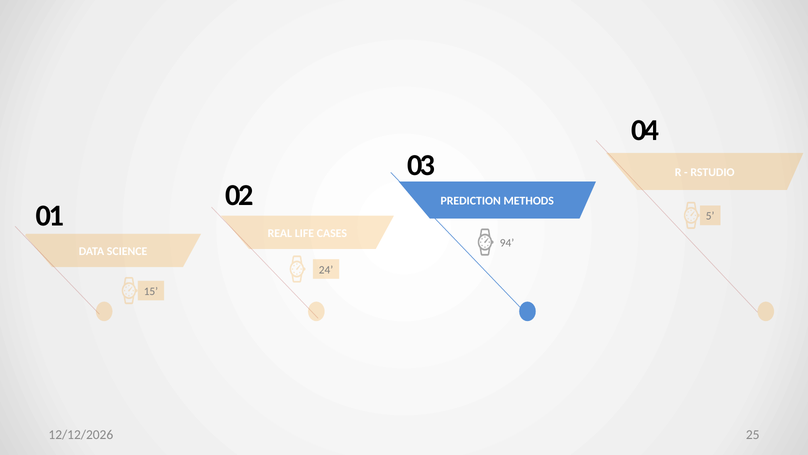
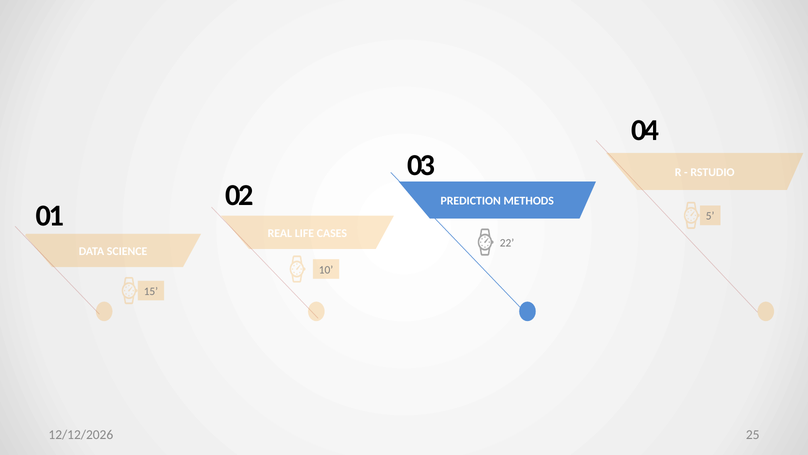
94: 94 -> 22
24: 24 -> 10
